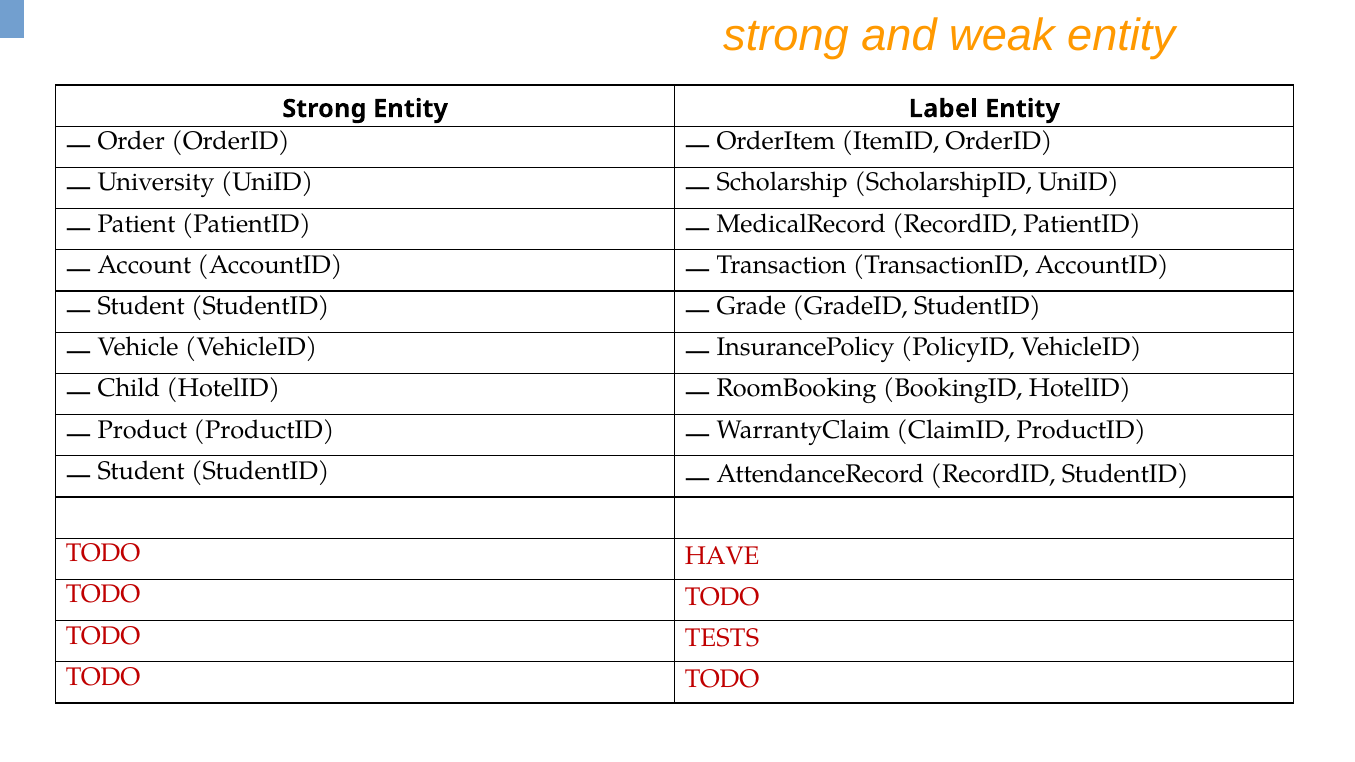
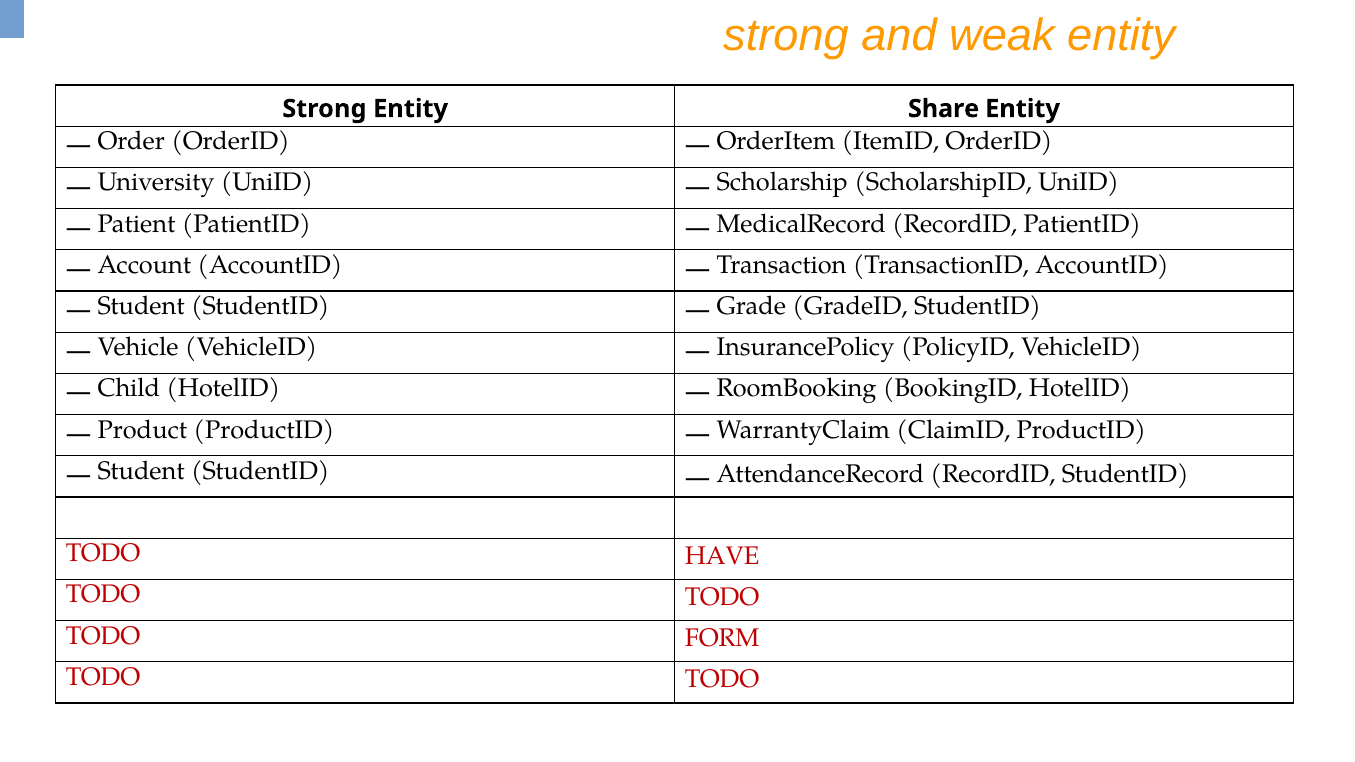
Label: Label -> Share
TESTS: TESTS -> FORM
